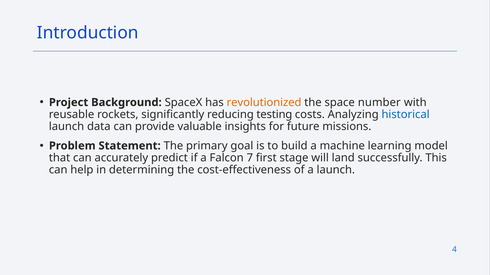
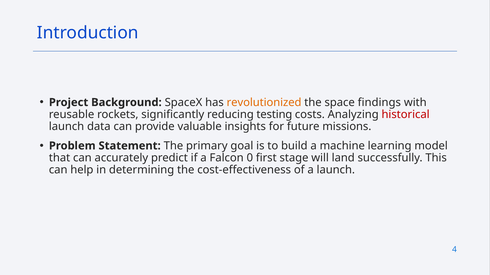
number: number -> findings
historical colour: blue -> red
7: 7 -> 0
